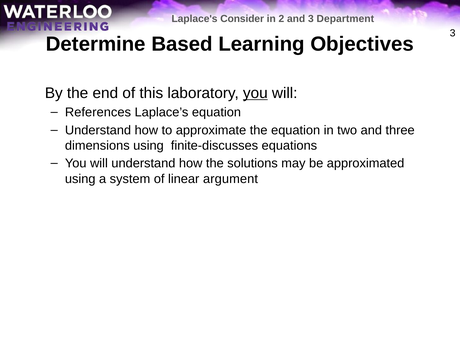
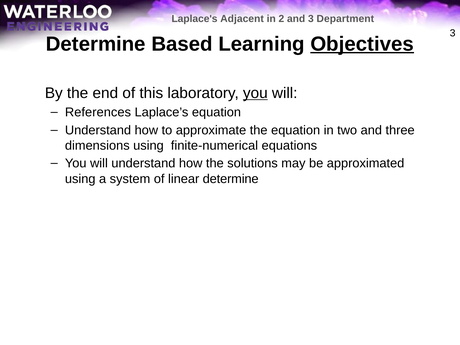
Consider: Consider -> Adjacent
Objectives underline: none -> present
finite-discusses: finite-discusses -> finite-numerical
linear argument: argument -> determine
